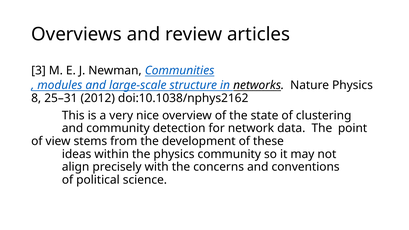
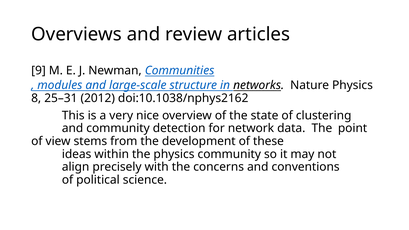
3: 3 -> 9
